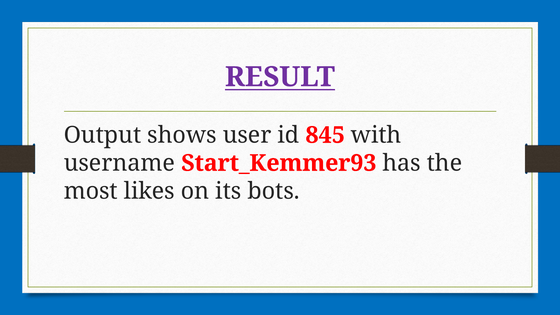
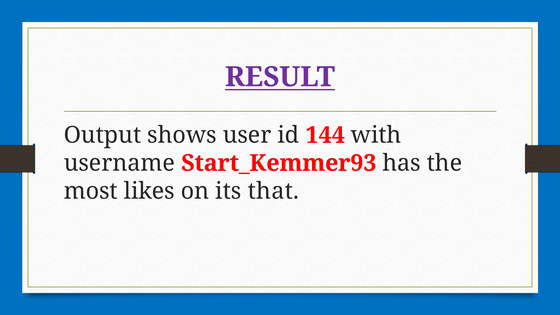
845: 845 -> 144
bots: bots -> that
